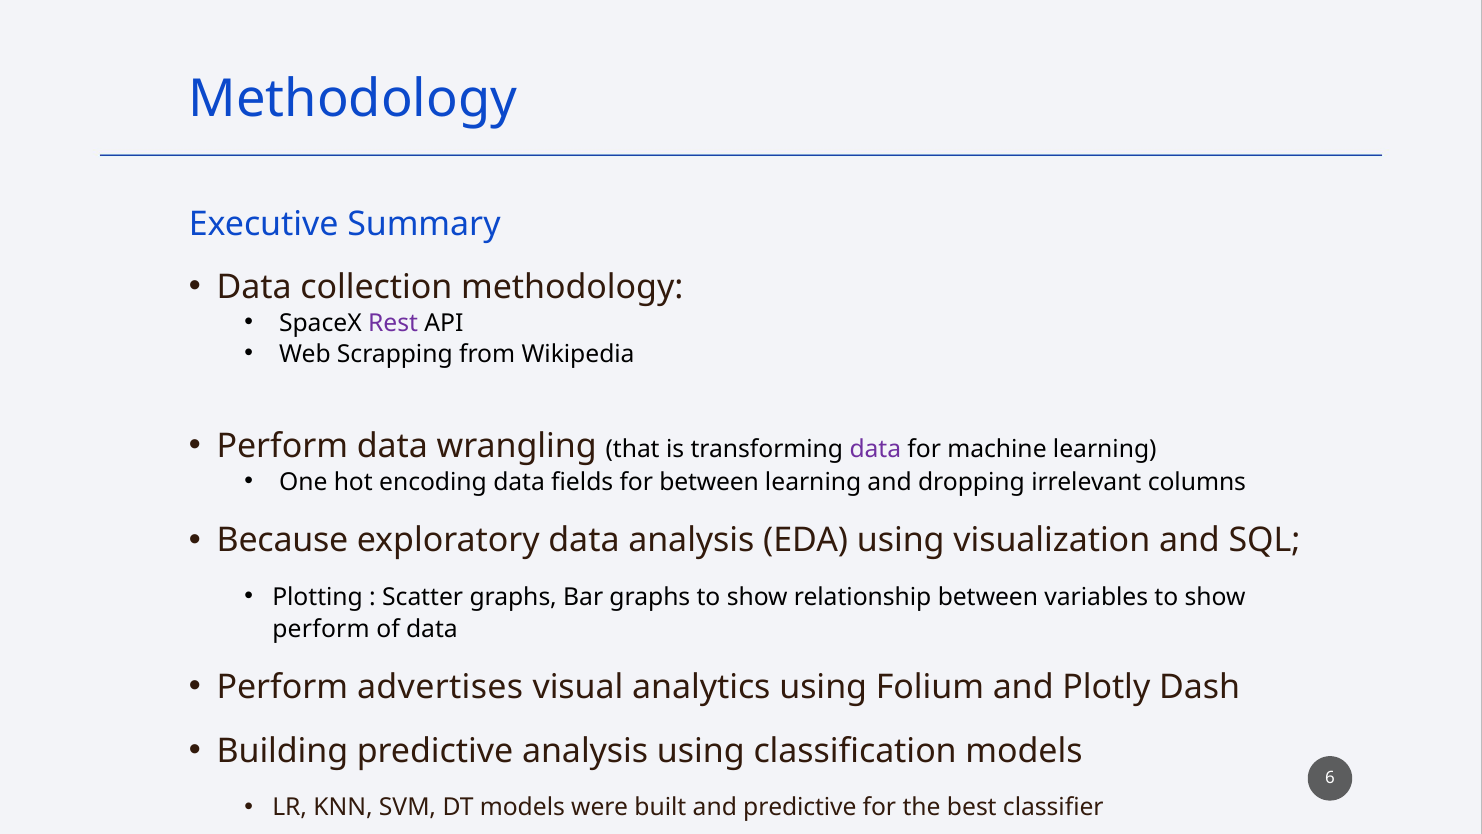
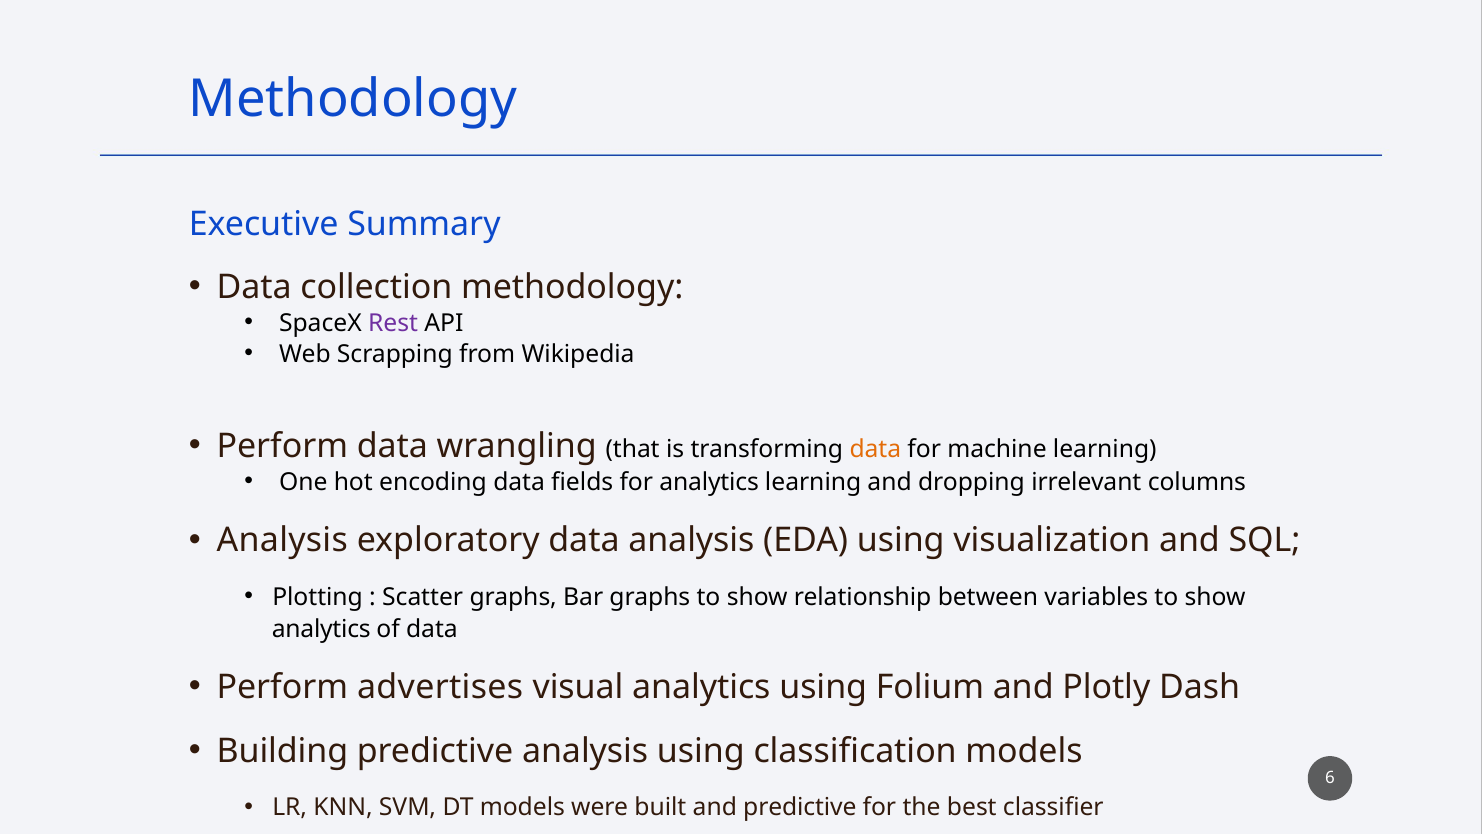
data at (875, 449) colour: purple -> orange
for between: between -> analytics
Because at (283, 540): Because -> Analysis
perform at (321, 629): perform -> analytics
